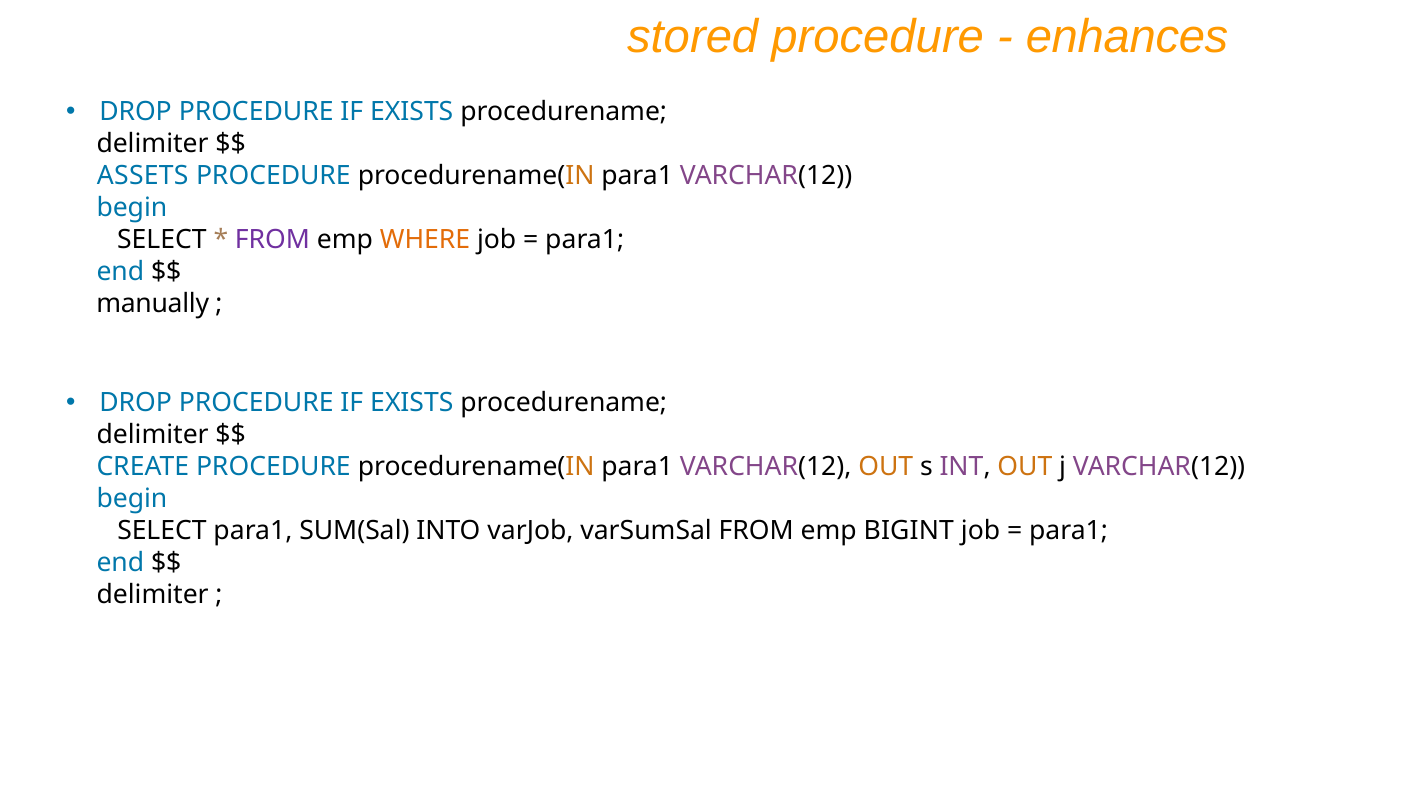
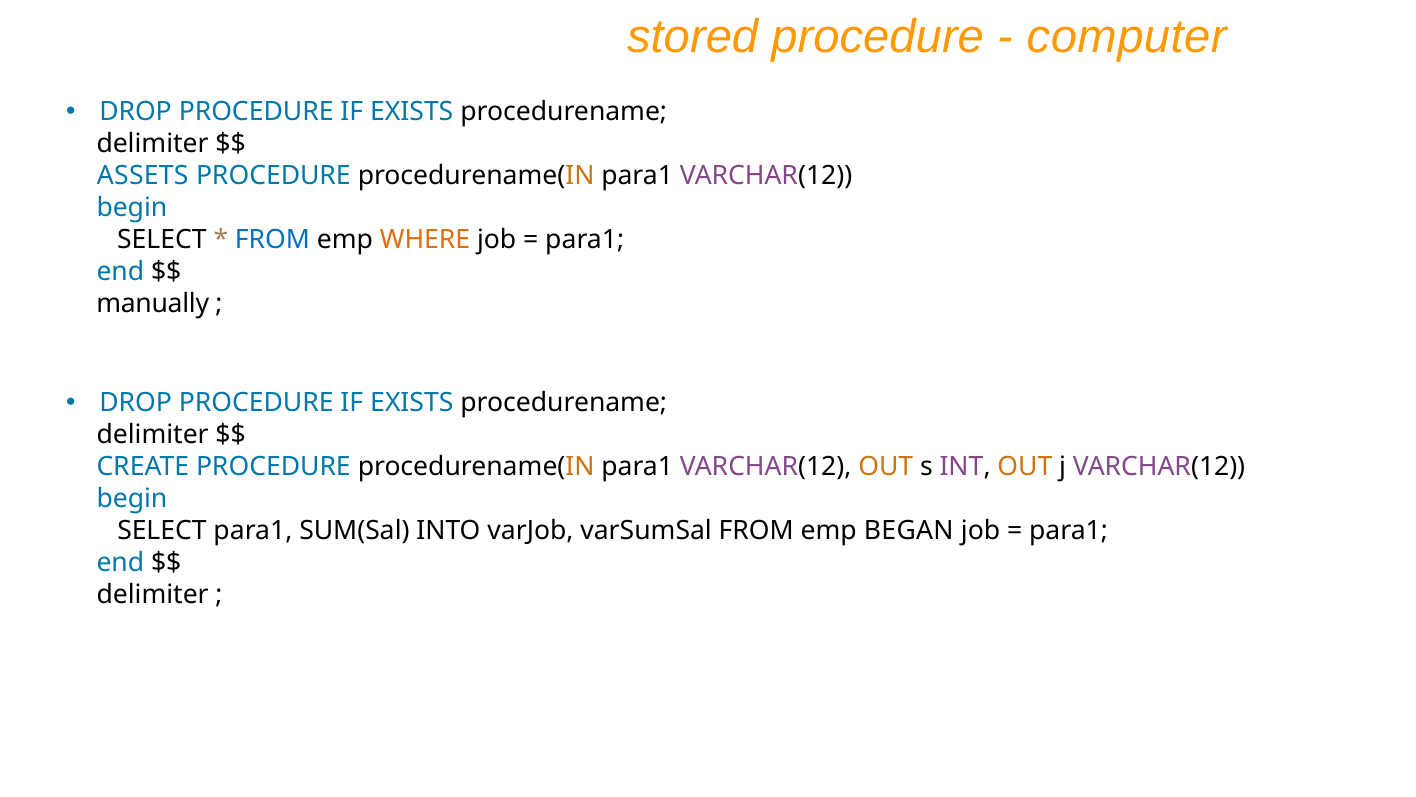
enhances: enhances -> computer
FROM at (272, 240) colour: purple -> blue
BIGINT: BIGINT -> BEGAN
